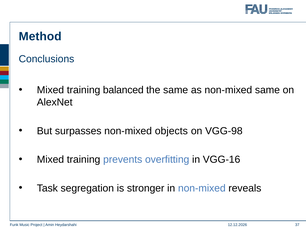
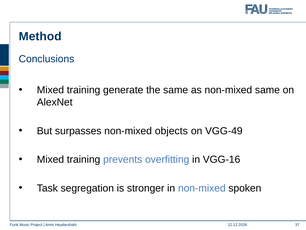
balanced: balanced -> generate
VGG-98: VGG-98 -> VGG-49
reveals: reveals -> spoken
